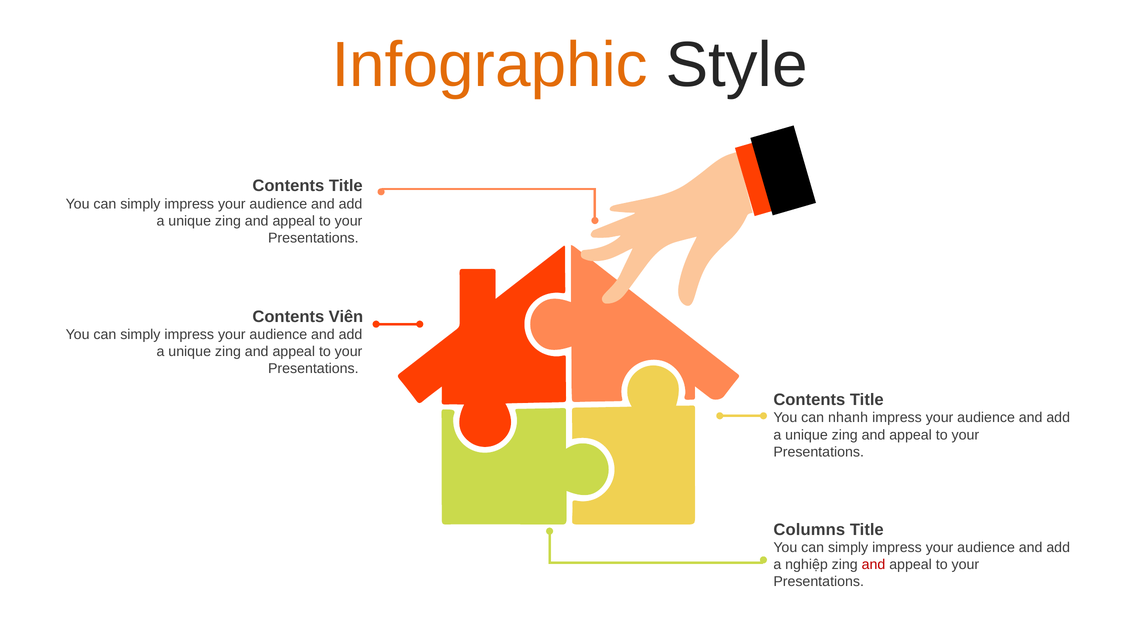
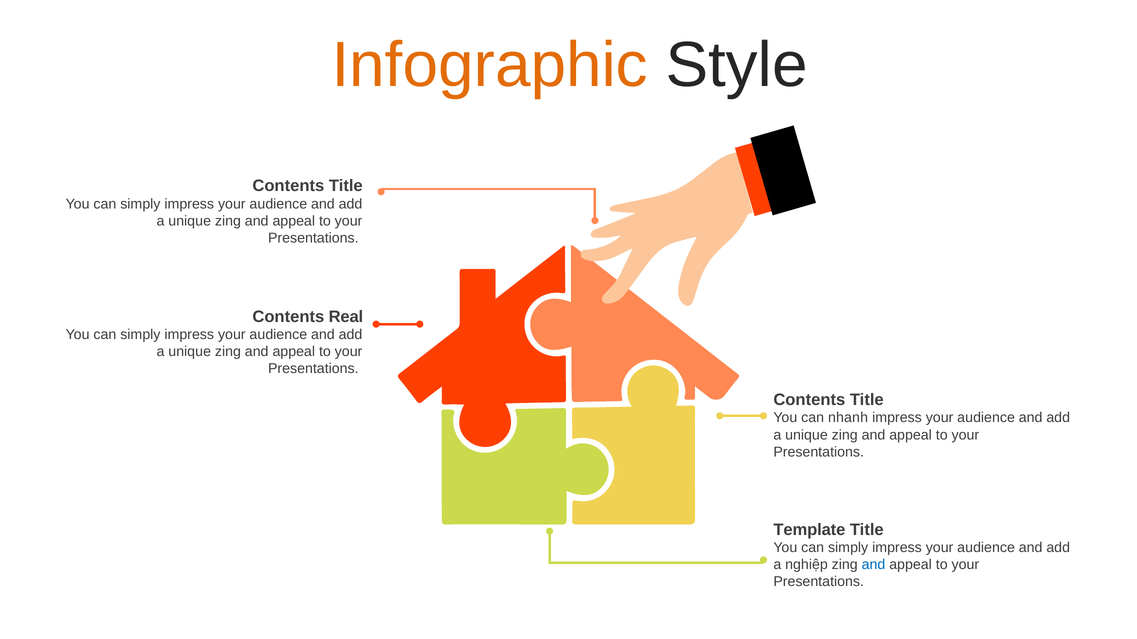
Viên: Viên -> Real
Columns: Columns -> Template
and at (873, 565) colour: red -> blue
